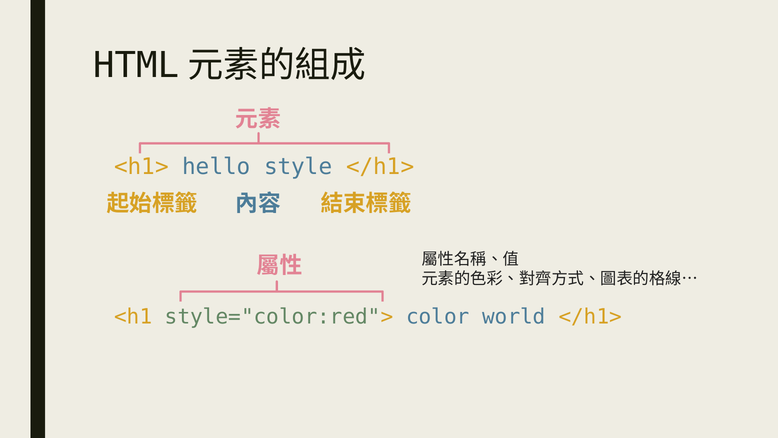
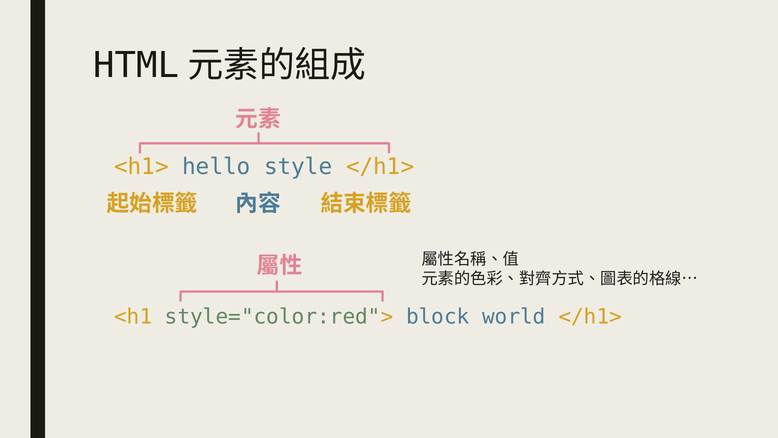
color: color -> block
